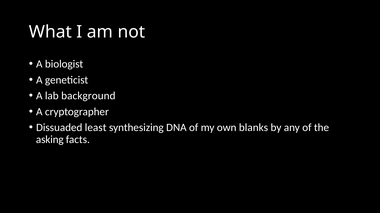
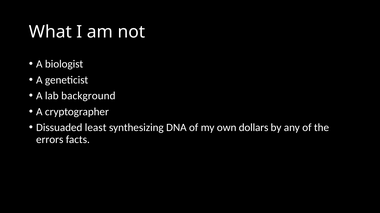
blanks: blanks -> dollars
asking: asking -> errors
